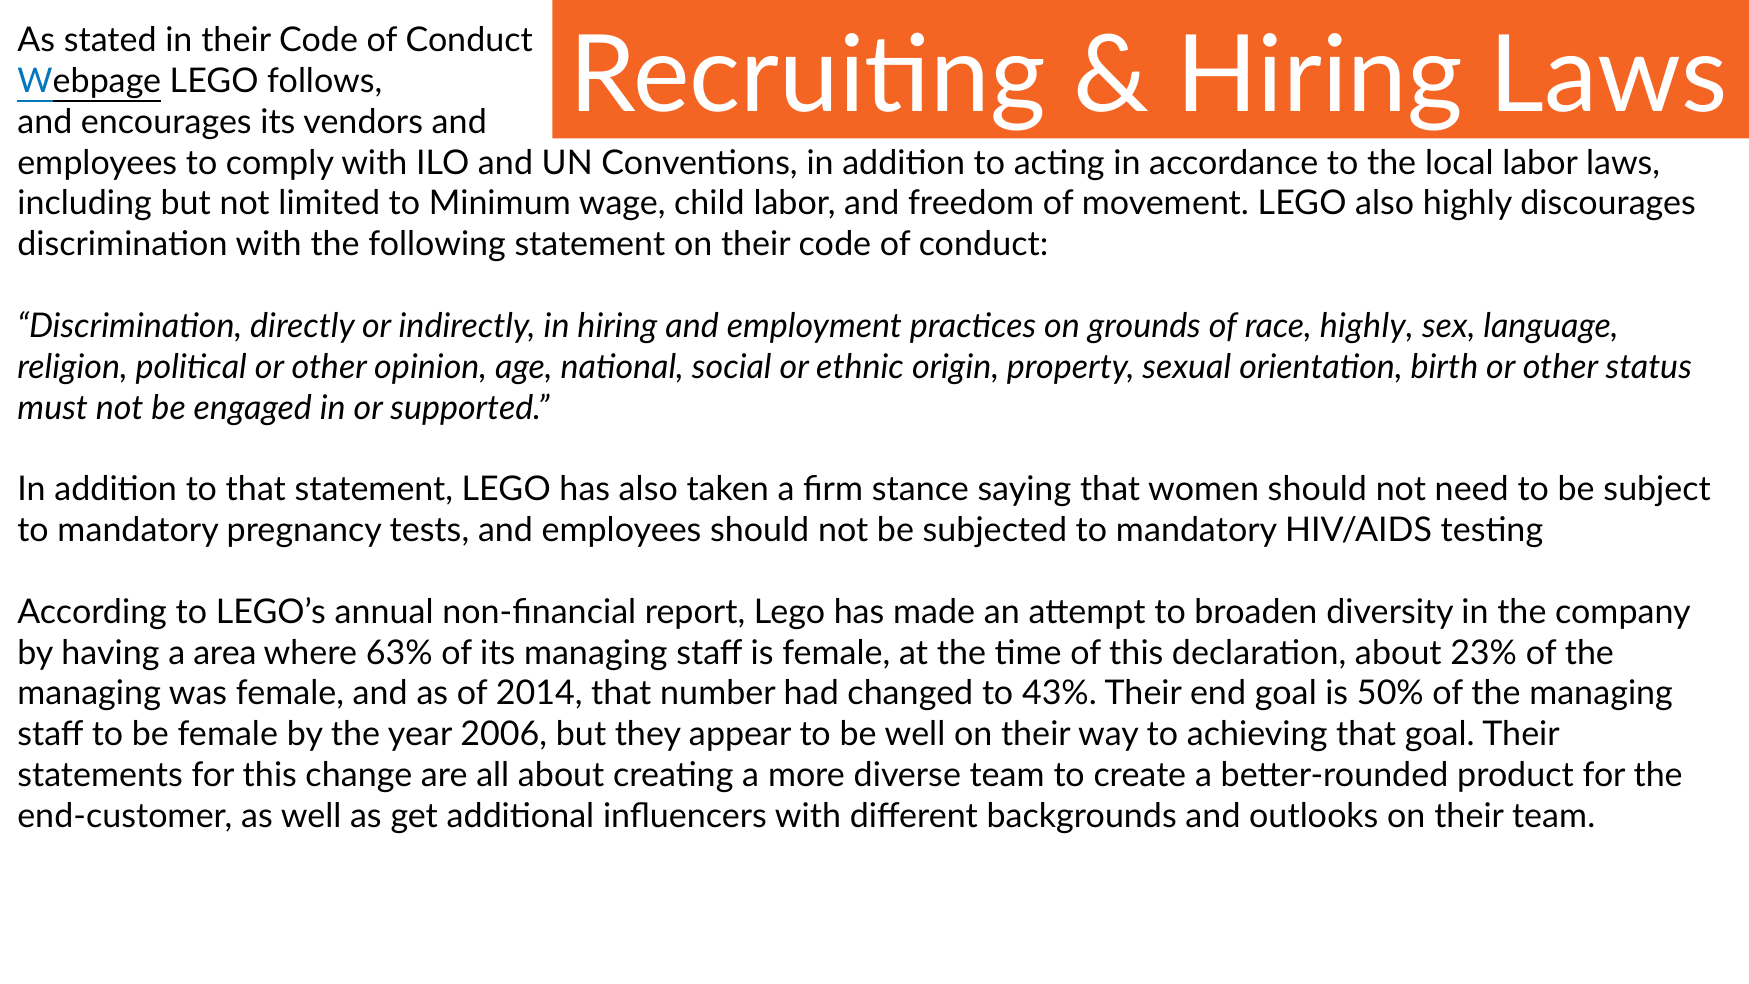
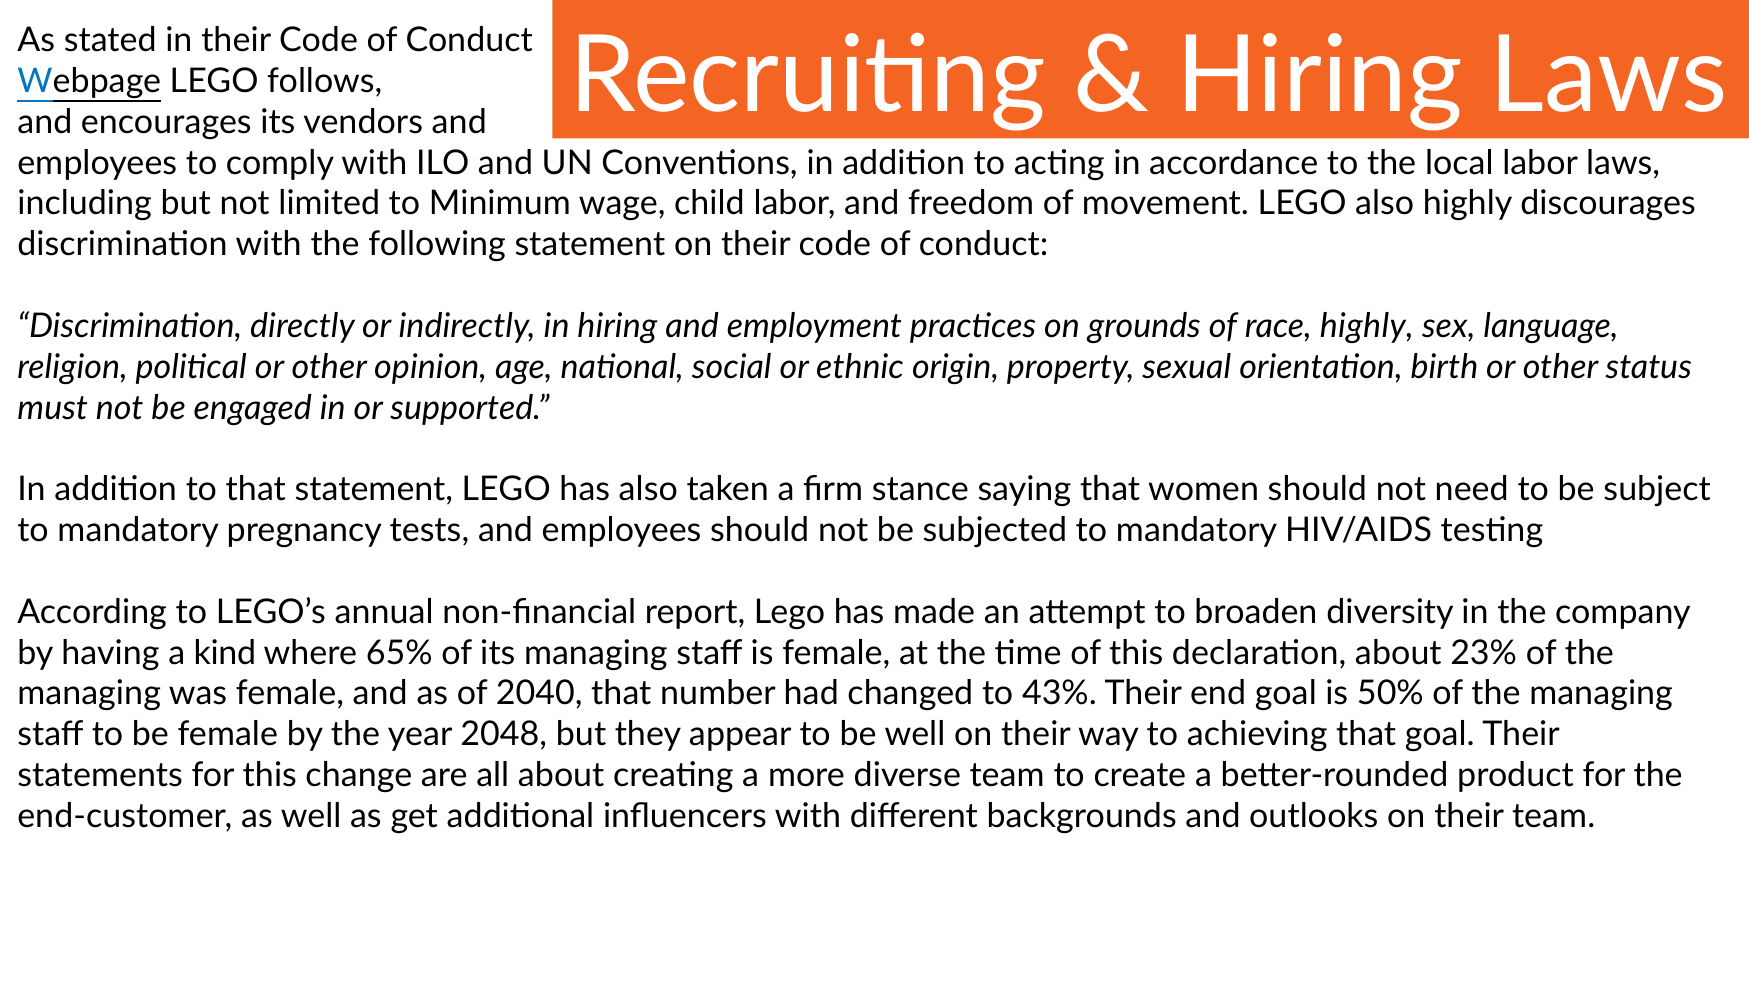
area: area -> kind
63%: 63% -> 65%
2014: 2014 -> 2040
2006: 2006 -> 2048
